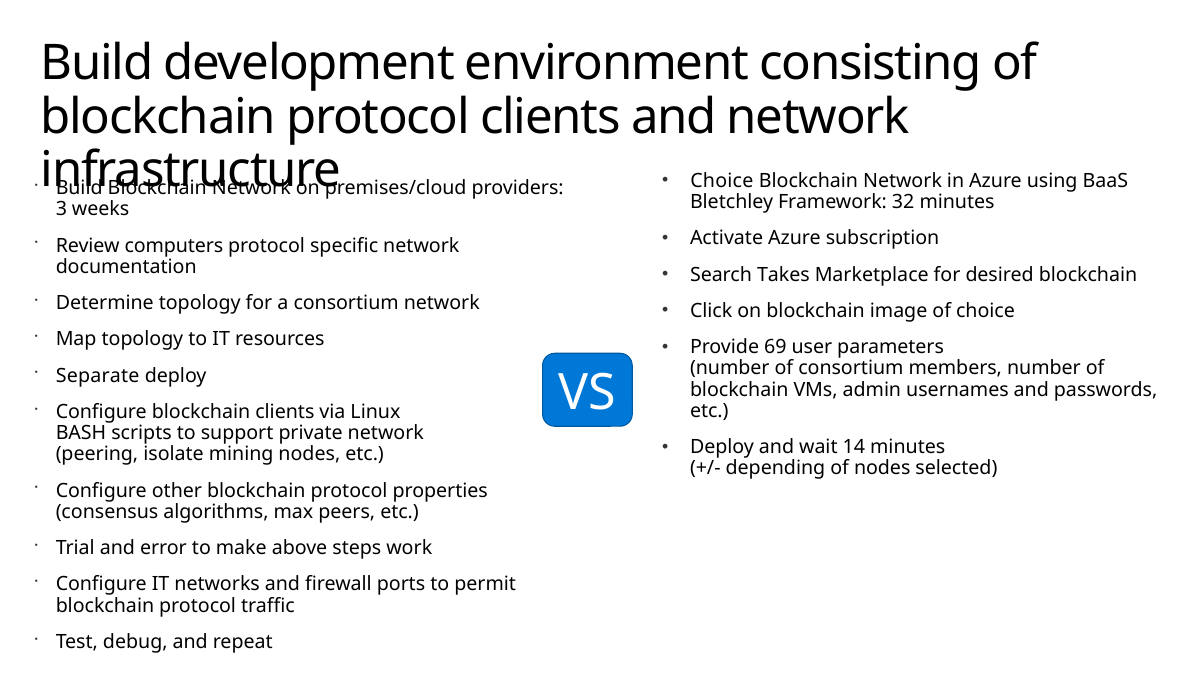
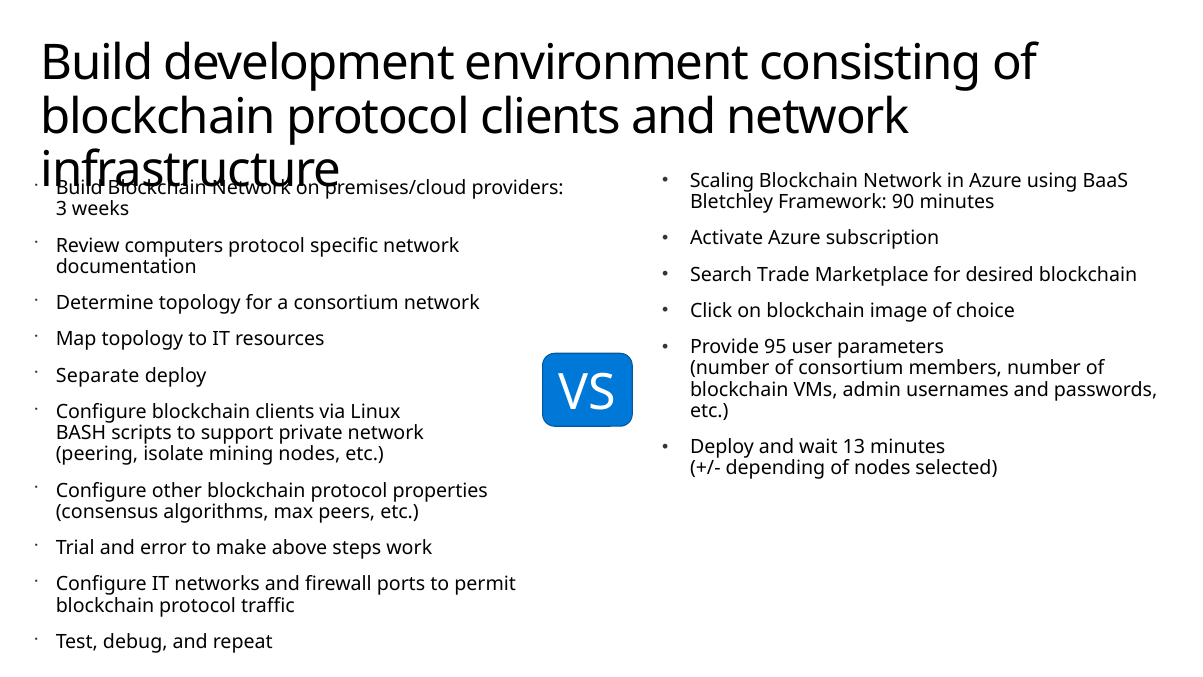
Choice at (722, 181): Choice -> Scaling
32: 32 -> 90
Takes: Takes -> Trade
69: 69 -> 95
14: 14 -> 13
